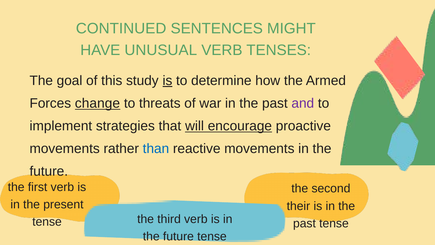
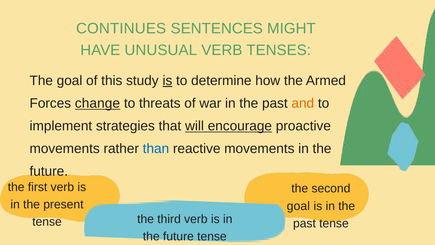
CONTINUED: CONTINUED -> CONTINUES
and colour: purple -> orange
their at (298, 206): their -> goal
